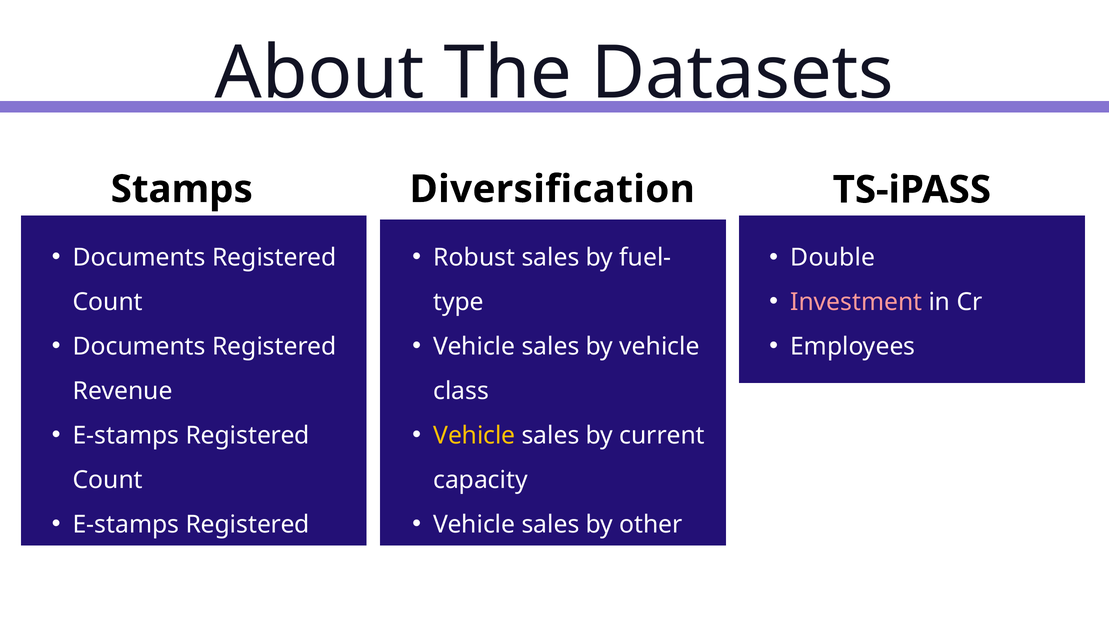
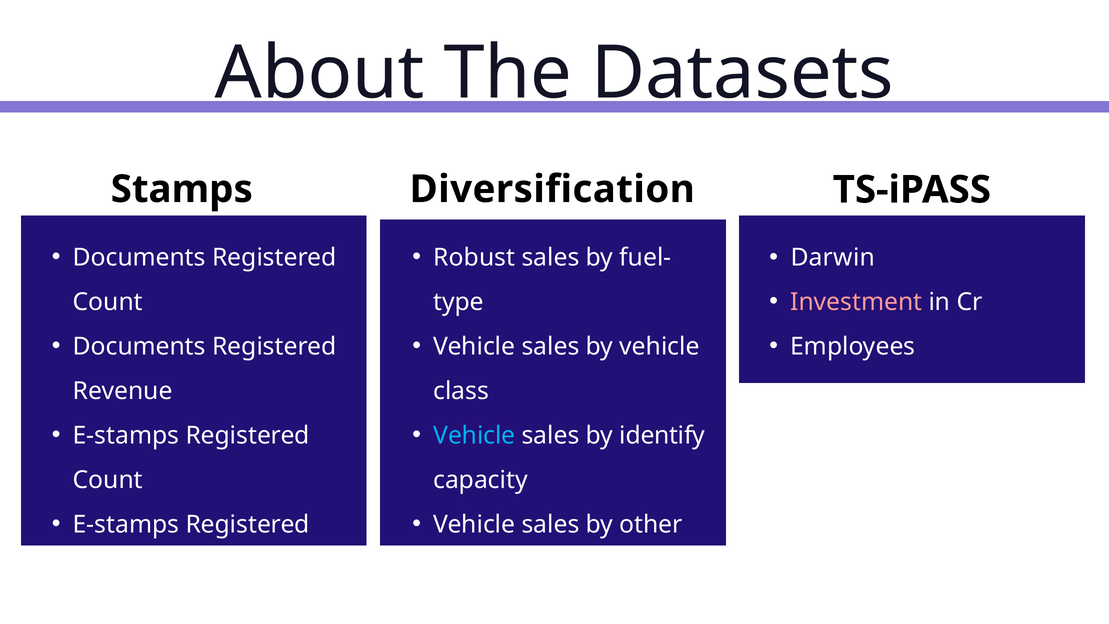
Double: Double -> Darwin
Vehicle at (474, 435) colour: yellow -> light blue
current: current -> identify
